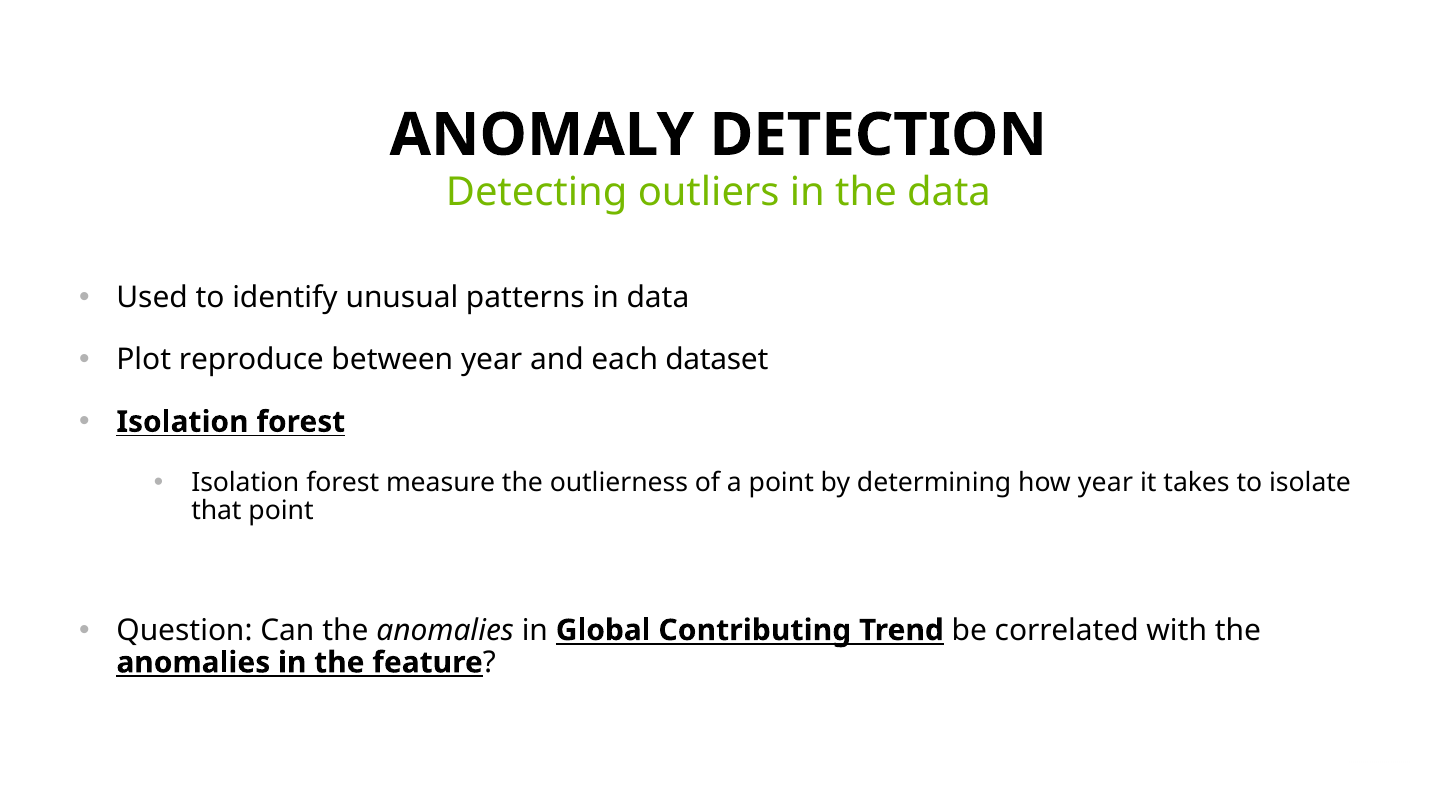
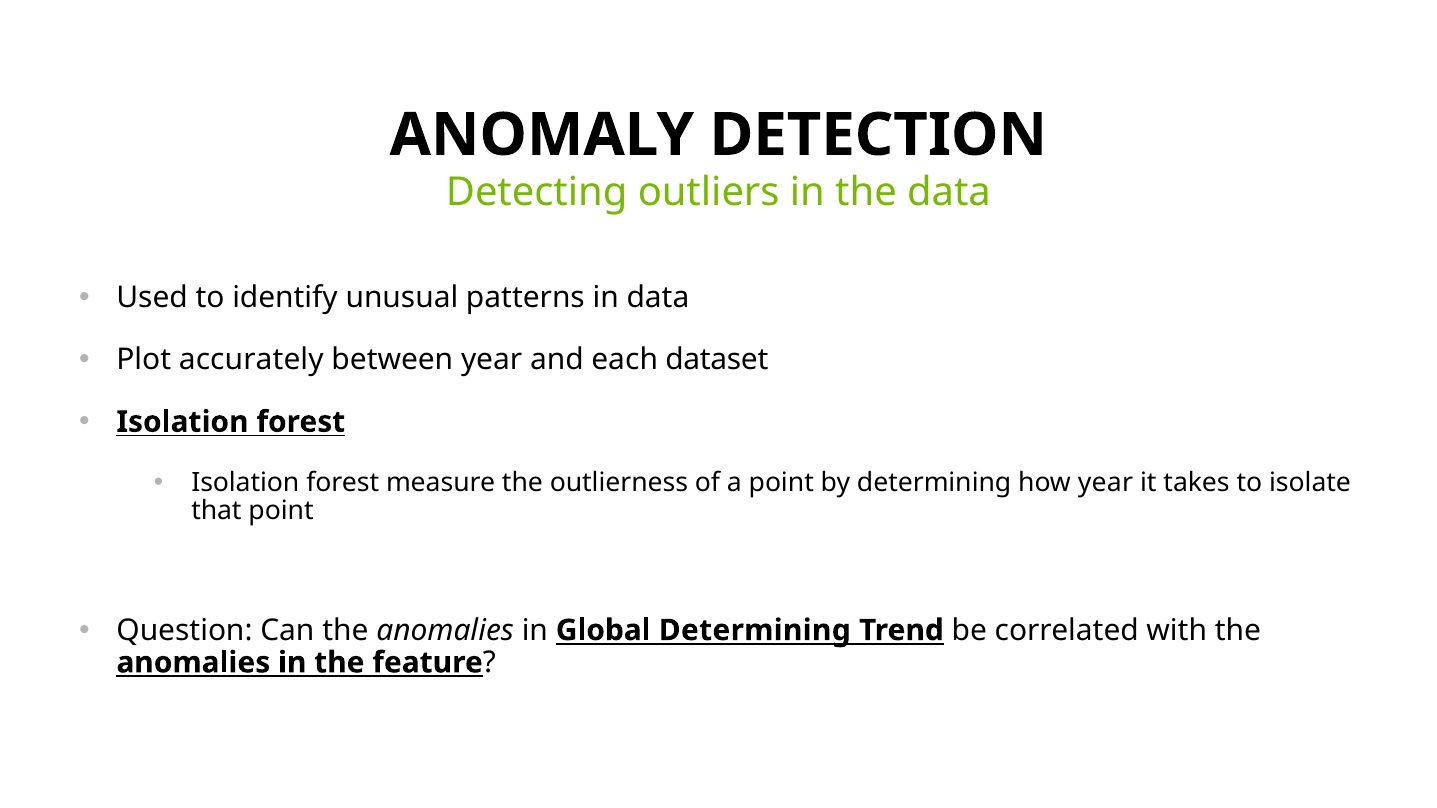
reproduce: reproduce -> accurately
Global Contributing: Contributing -> Determining
